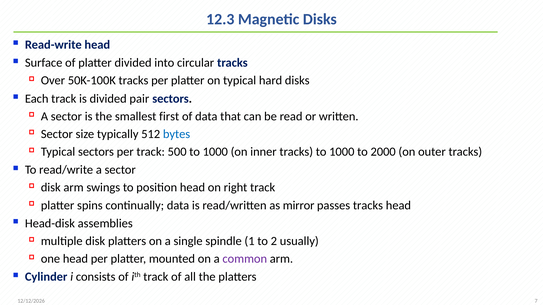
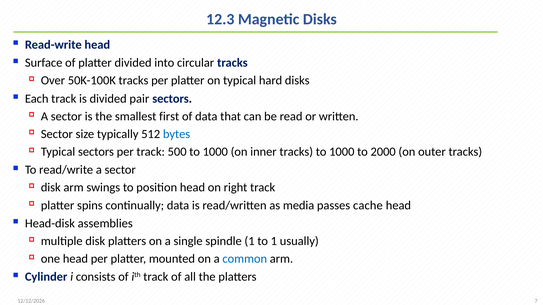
mirror: mirror -> media
passes tracks: tracks -> cache
to 2: 2 -> 1
common colour: purple -> blue
